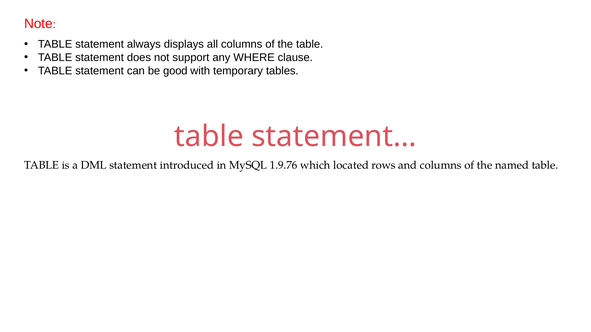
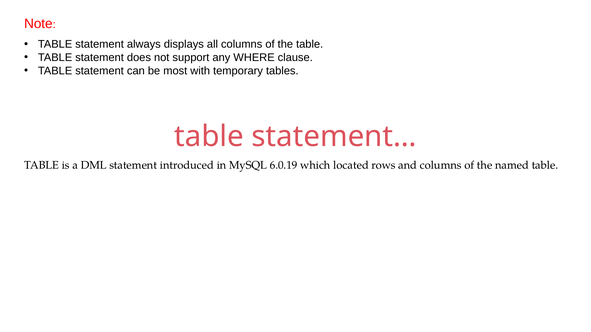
good: good -> most
1.9.76: 1.9.76 -> 6.0.19
